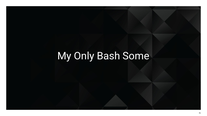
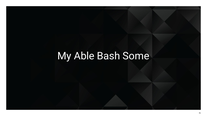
Only: Only -> Able
